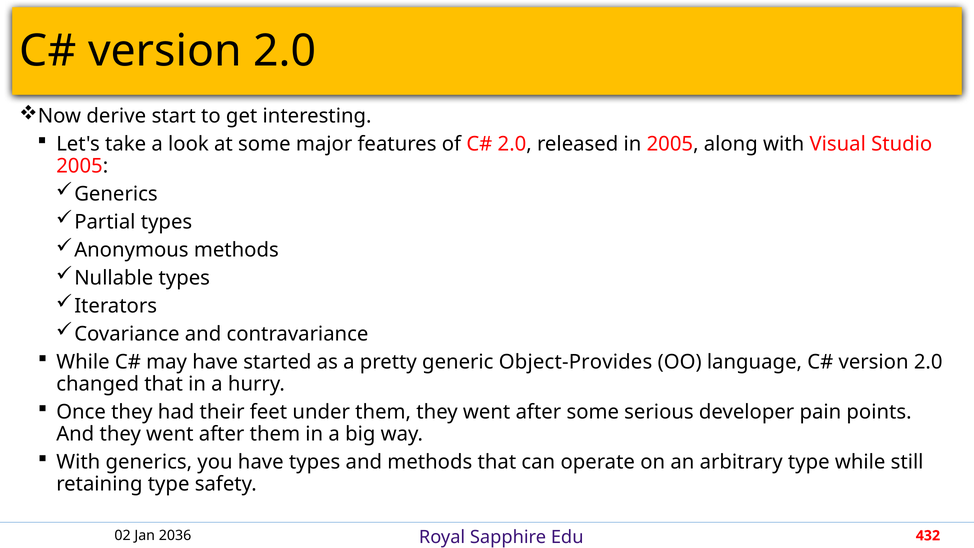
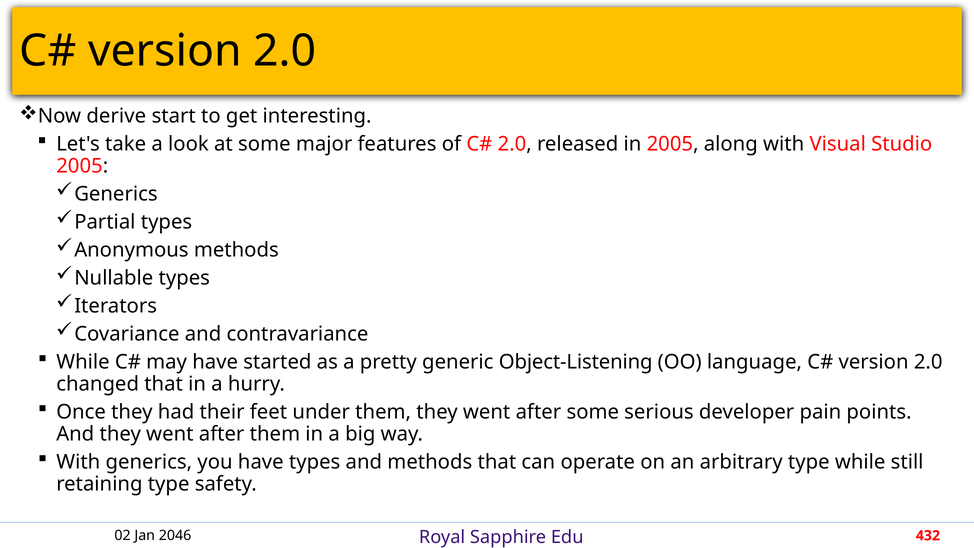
Object-Provides: Object-Provides -> Object-Listening
2036: 2036 -> 2046
